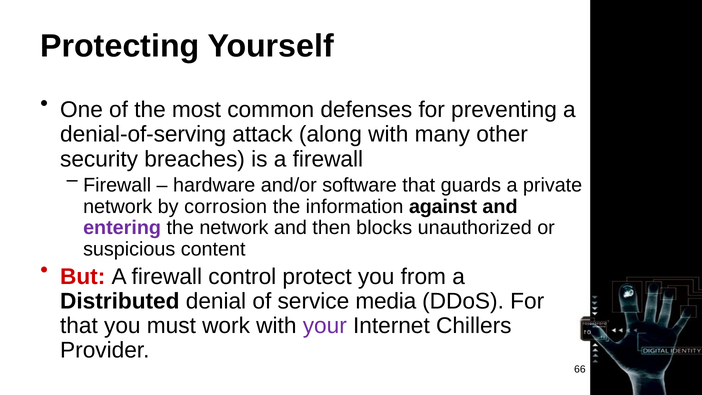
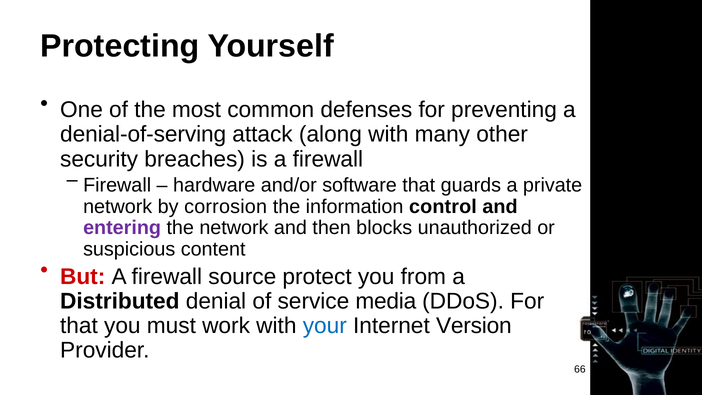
against: against -> control
control: control -> source
your colour: purple -> blue
Chillers: Chillers -> Version
